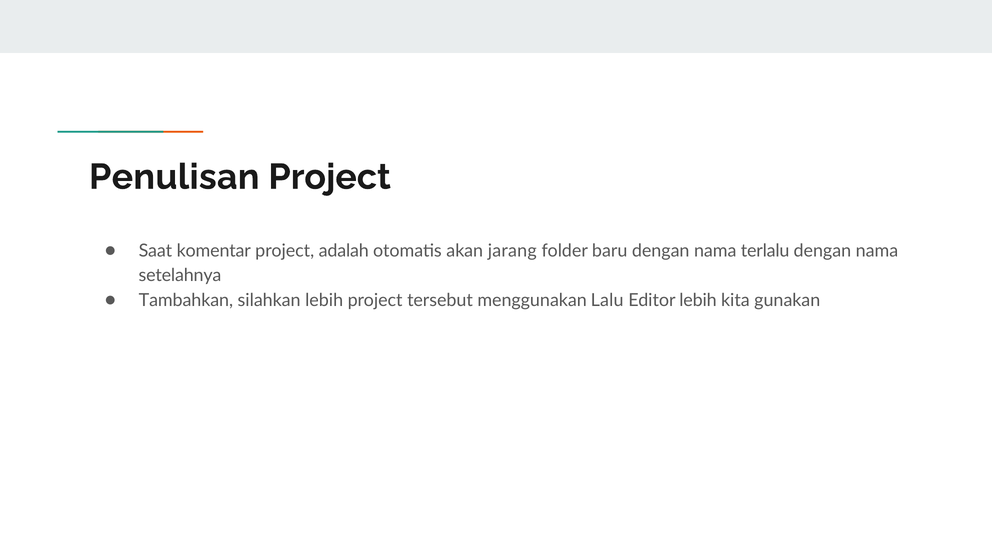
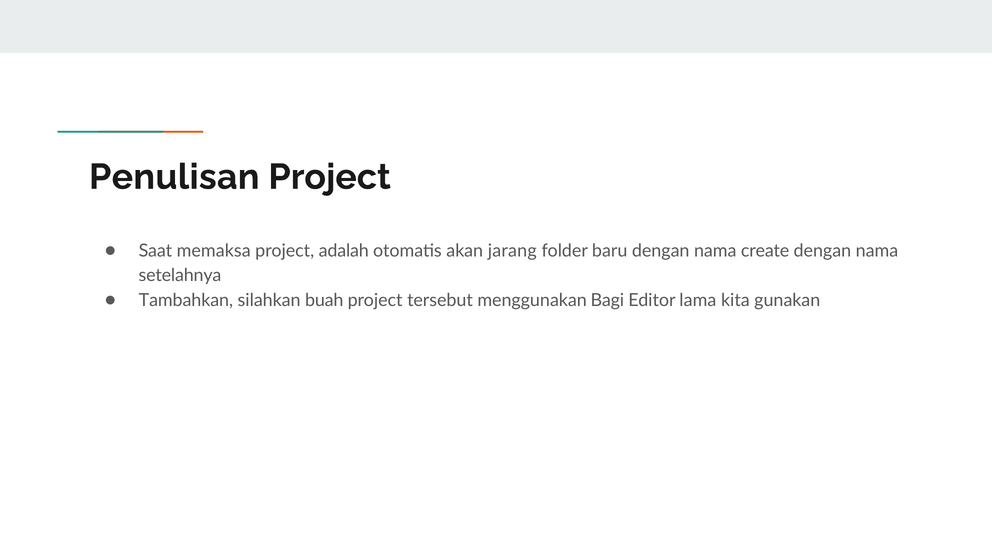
komentar: komentar -> memaksa
terlalu: terlalu -> create
silahkan lebih: lebih -> buah
Lalu: Lalu -> Bagi
Editor lebih: lebih -> lama
